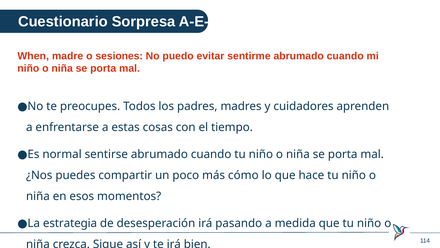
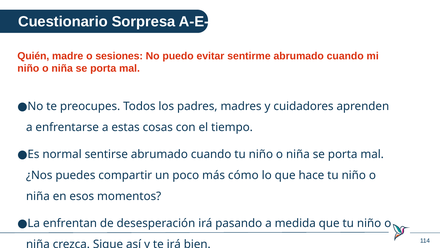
When: When -> Quién
estrategia: estrategia -> enfrentan
